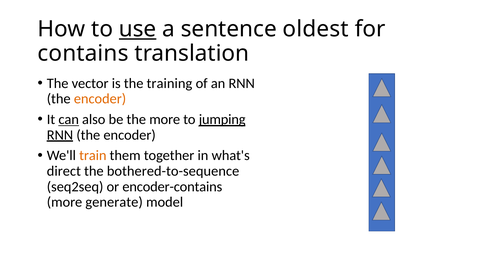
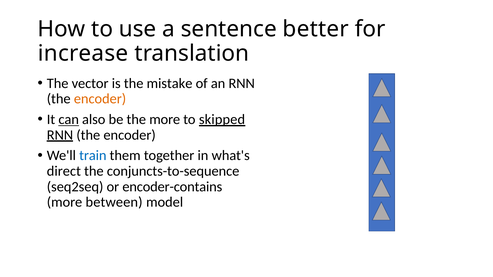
use underline: present -> none
oldest: oldest -> better
contains: contains -> increase
training: training -> mistake
jumping: jumping -> skipped
train colour: orange -> blue
bothered-to-sequence: bothered-to-sequence -> conjuncts-to-sequence
generate: generate -> between
